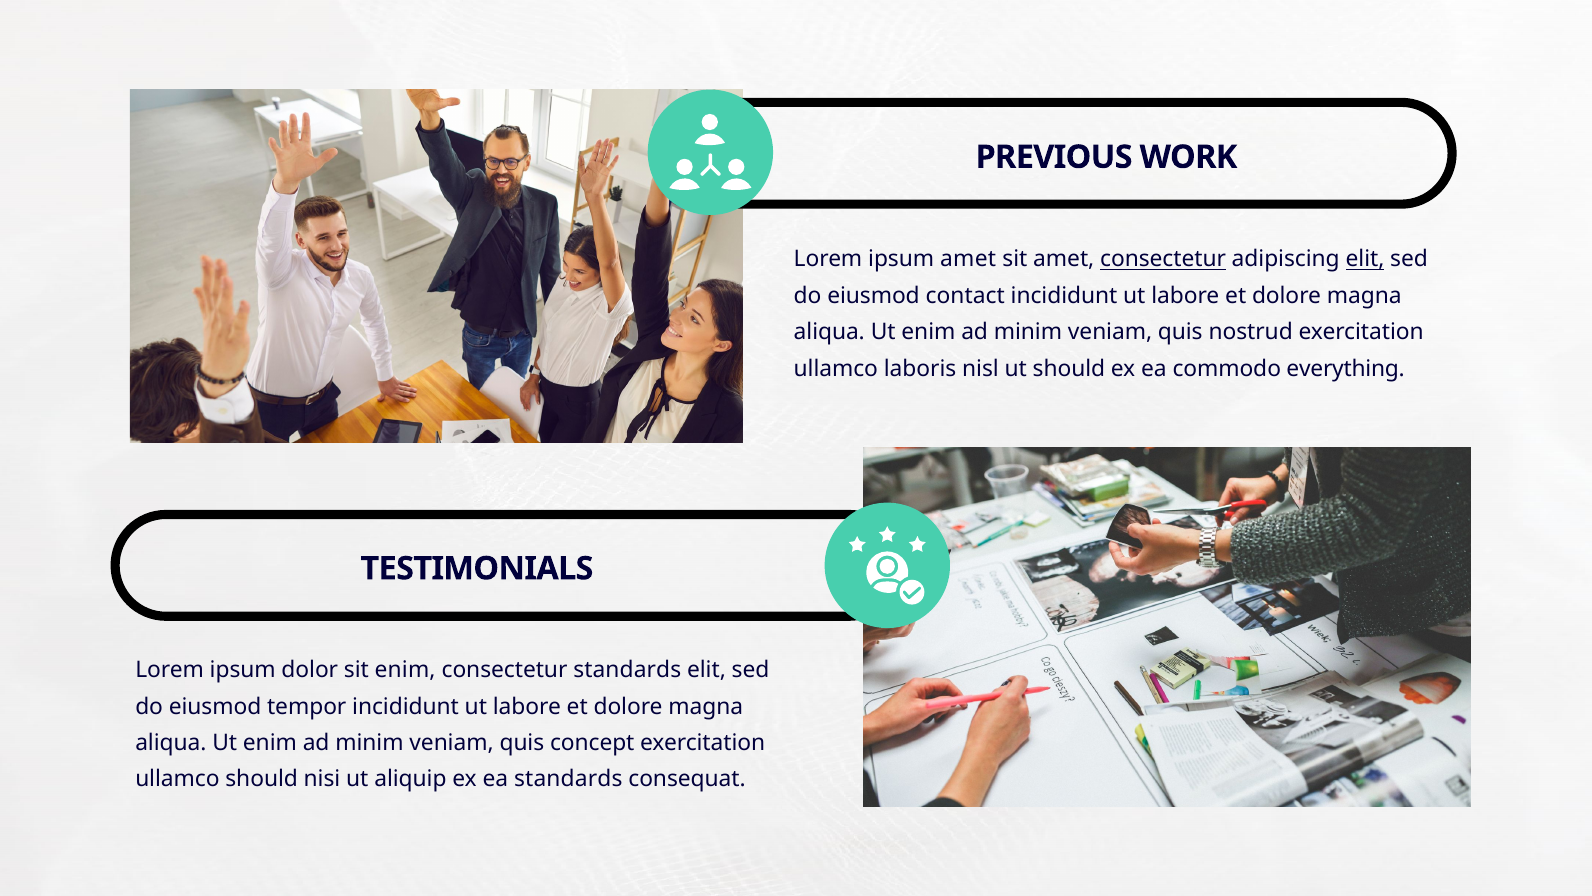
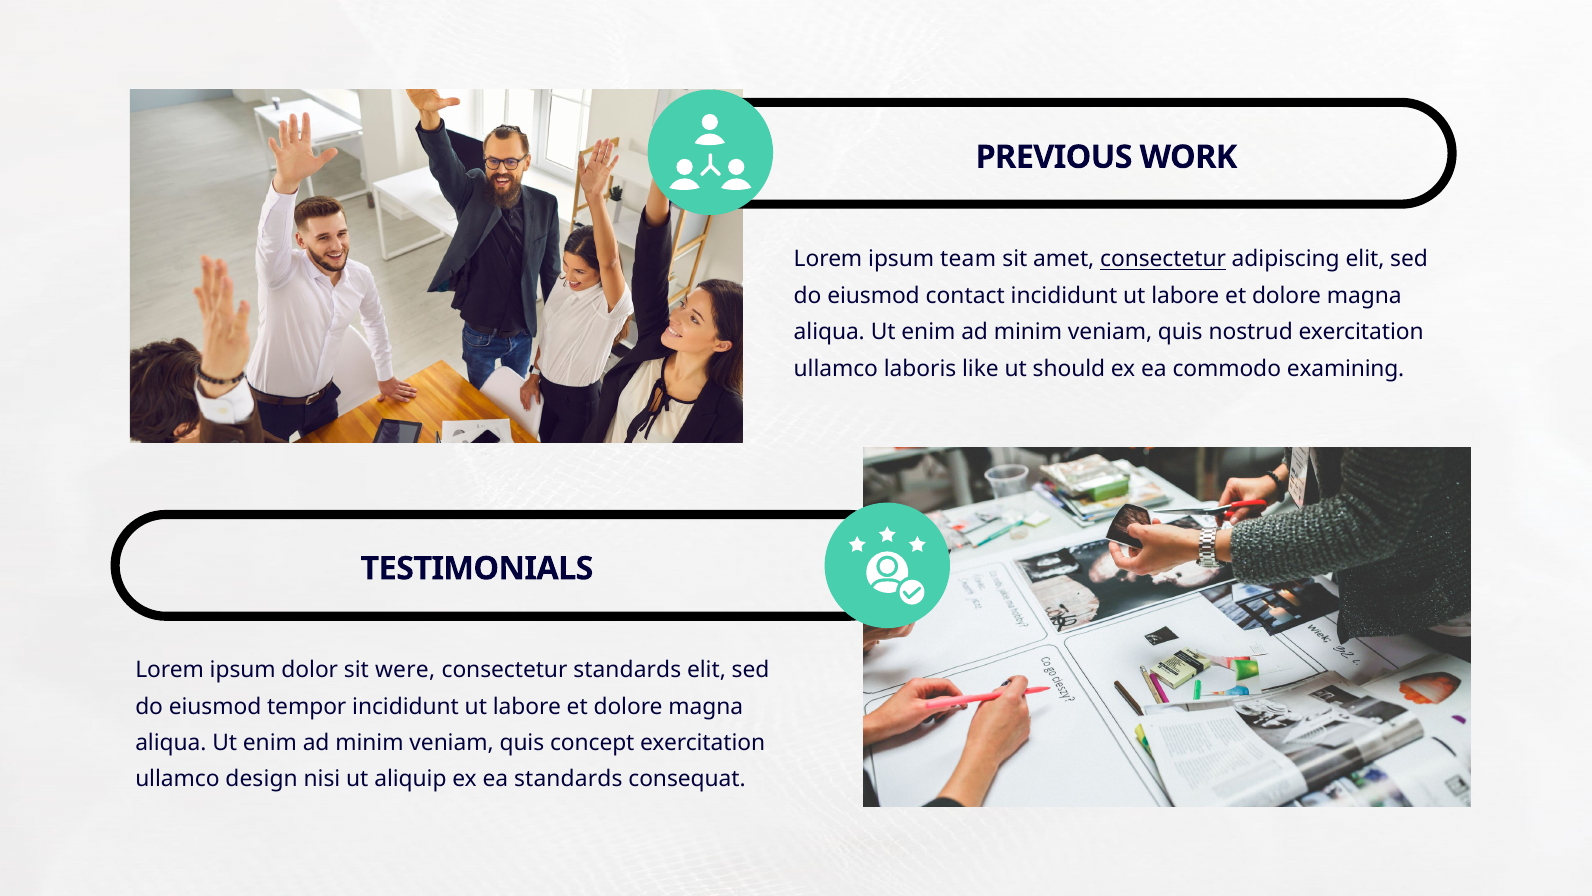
ipsum amet: amet -> team
elit at (1365, 259) underline: present -> none
nisl: nisl -> like
everything: everything -> examining
sit enim: enim -> were
ullamco should: should -> design
